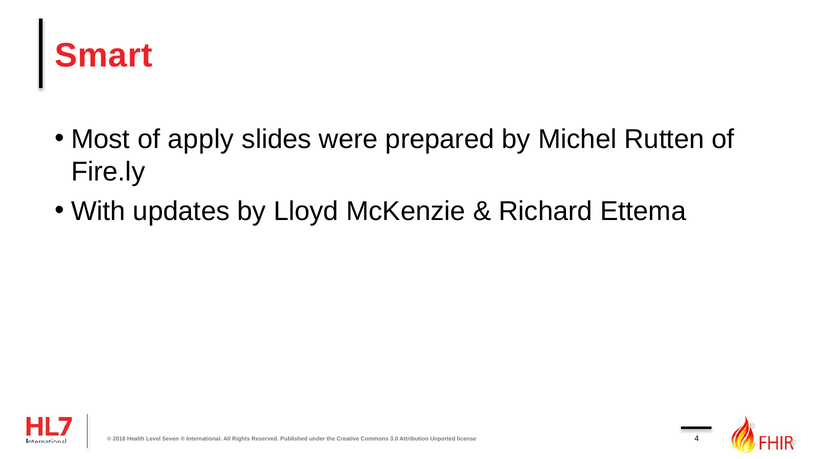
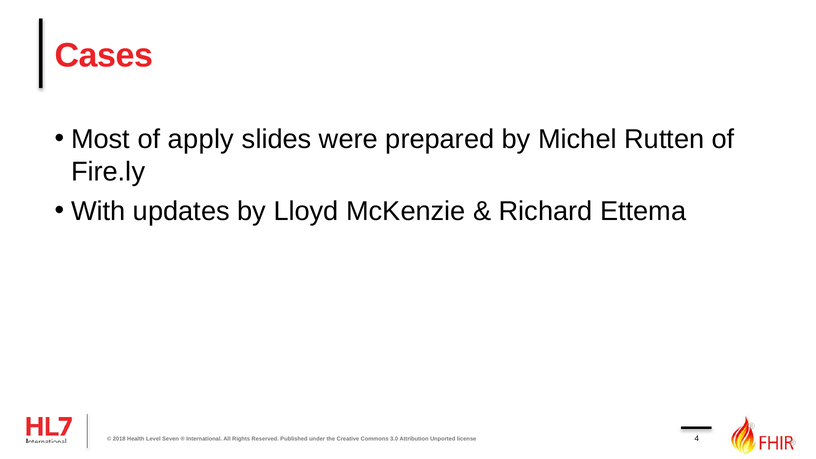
Smart: Smart -> Cases
